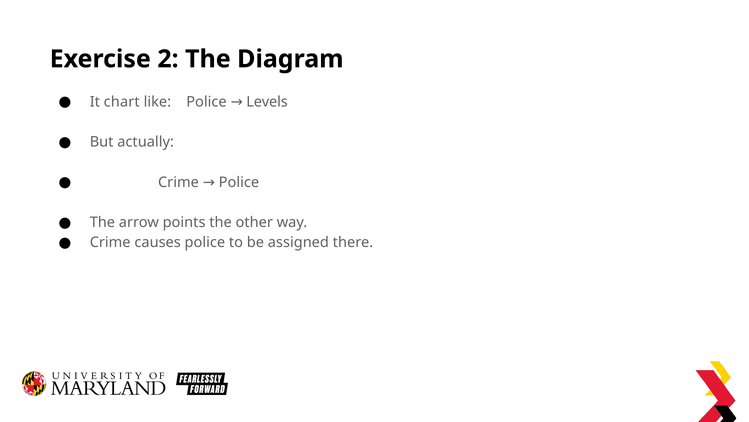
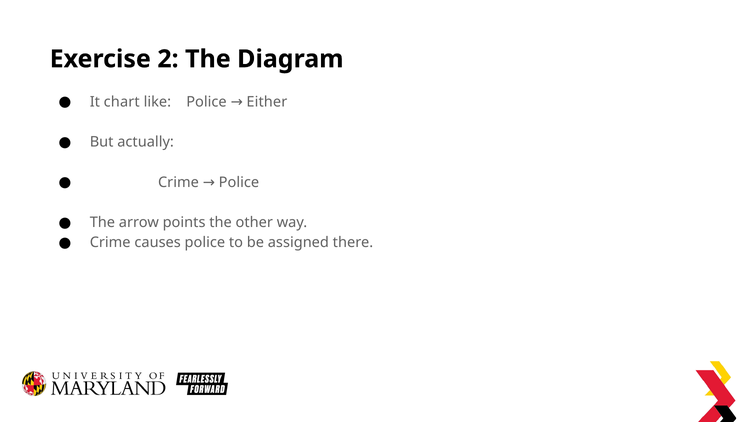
Levels: Levels -> Either
